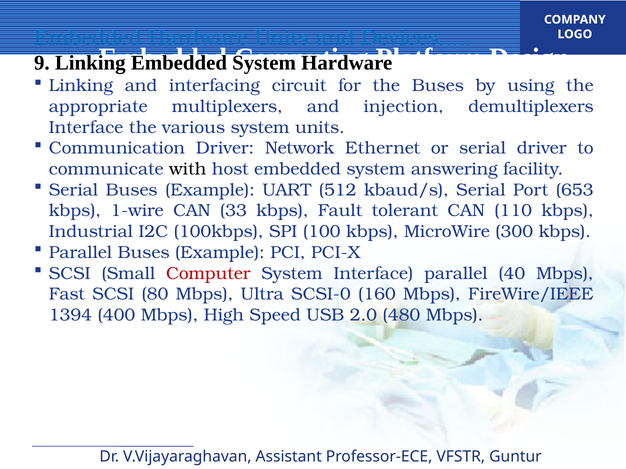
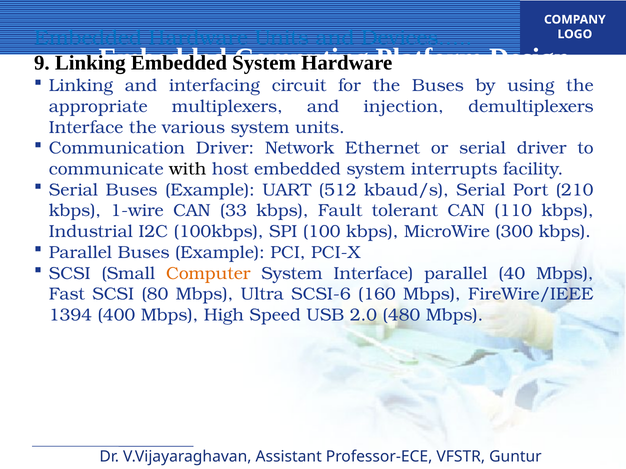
answering: answering -> interrupts
653: 653 -> 210
Computer colour: red -> orange
SCSI-0: SCSI-0 -> SCSI-6
